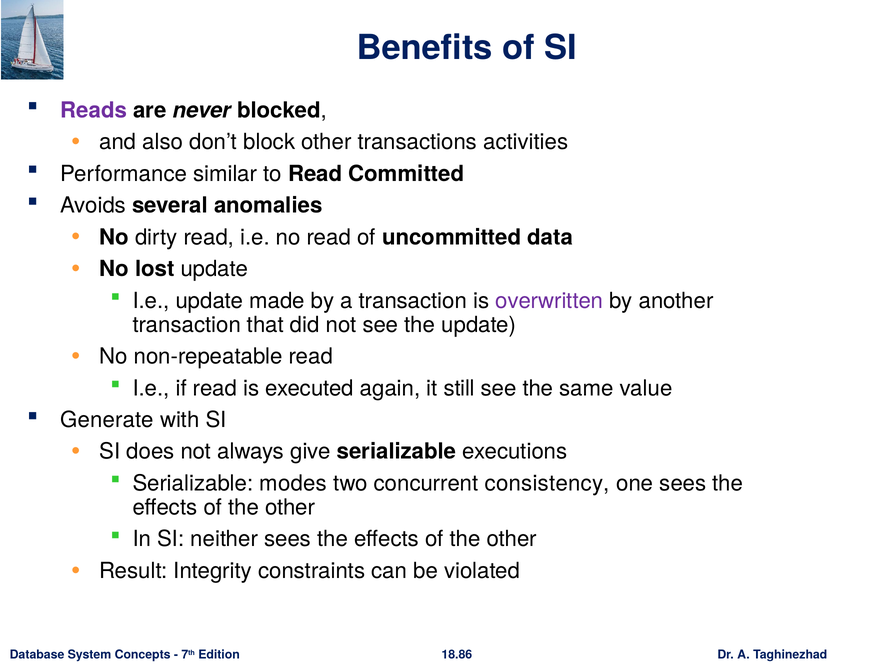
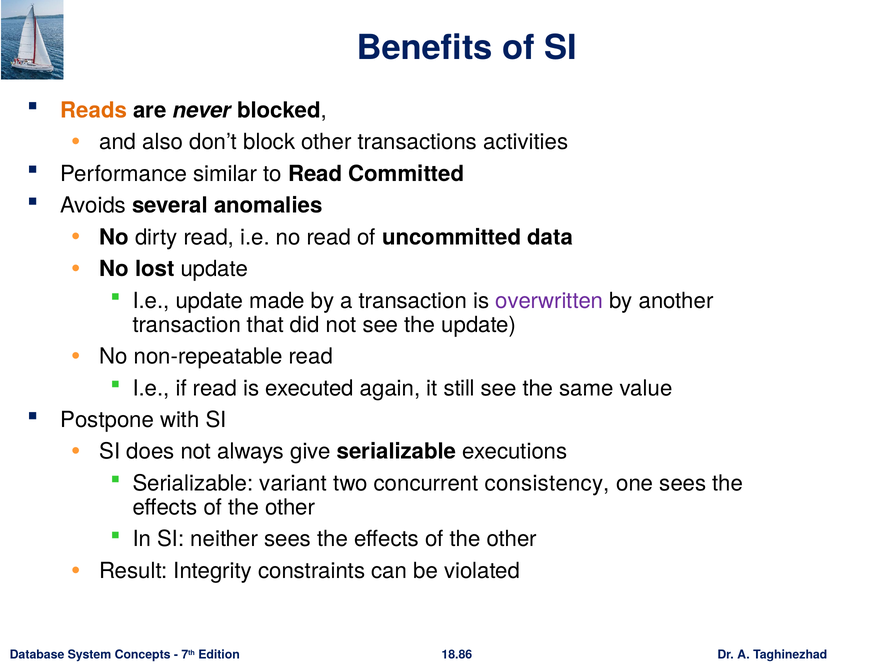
Reads colour: purple -> orange
Generate: Generate -> Postpone
modes: modes -> variant
